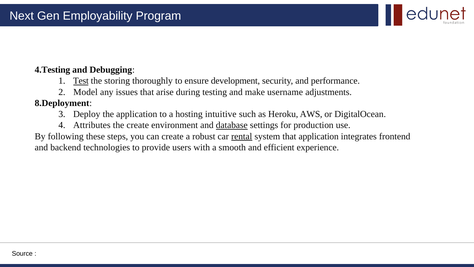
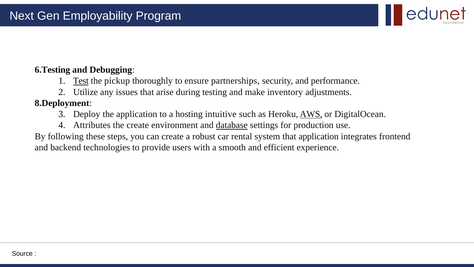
4.Testing: 4.Testing -> 6.Testing
storing: storing -> pickup
development: development -> partnerships
Model: Model -> Utilize
username: username -> inventory
AWS underline: none -> present
rental underline: present -> none
